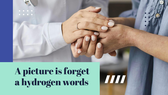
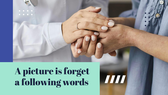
hydrogen: hydrogen -> following
